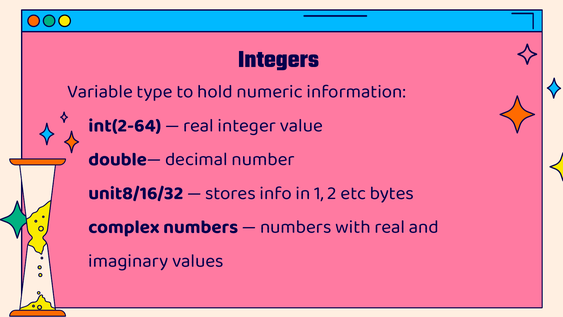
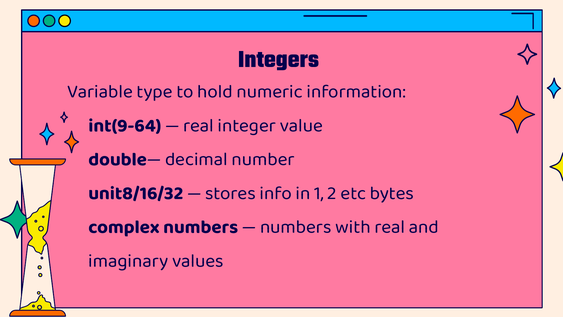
int(2-64: int(2-64 -> int(9-64
